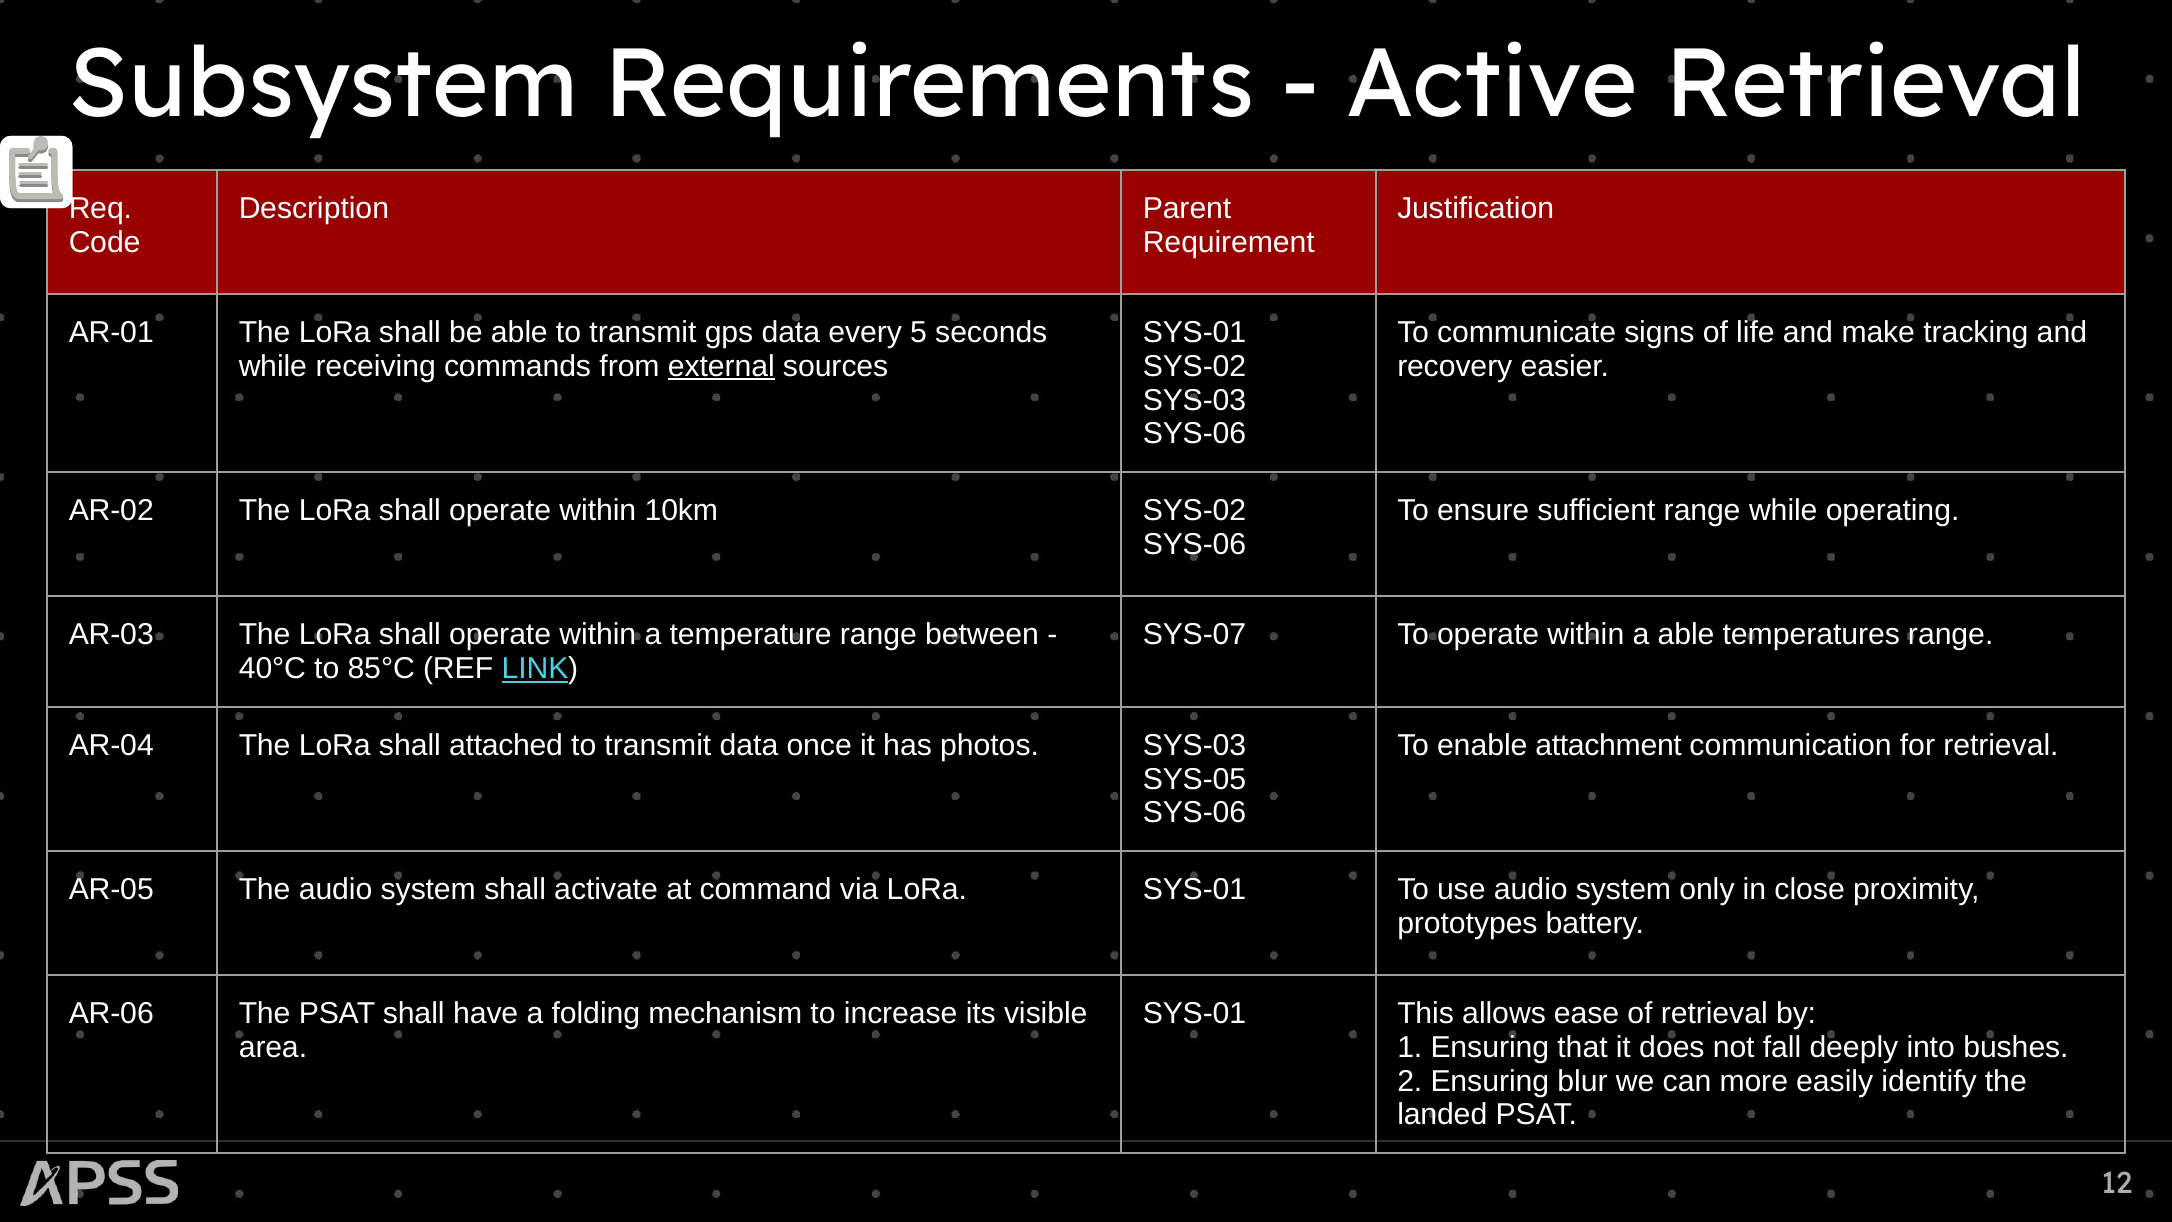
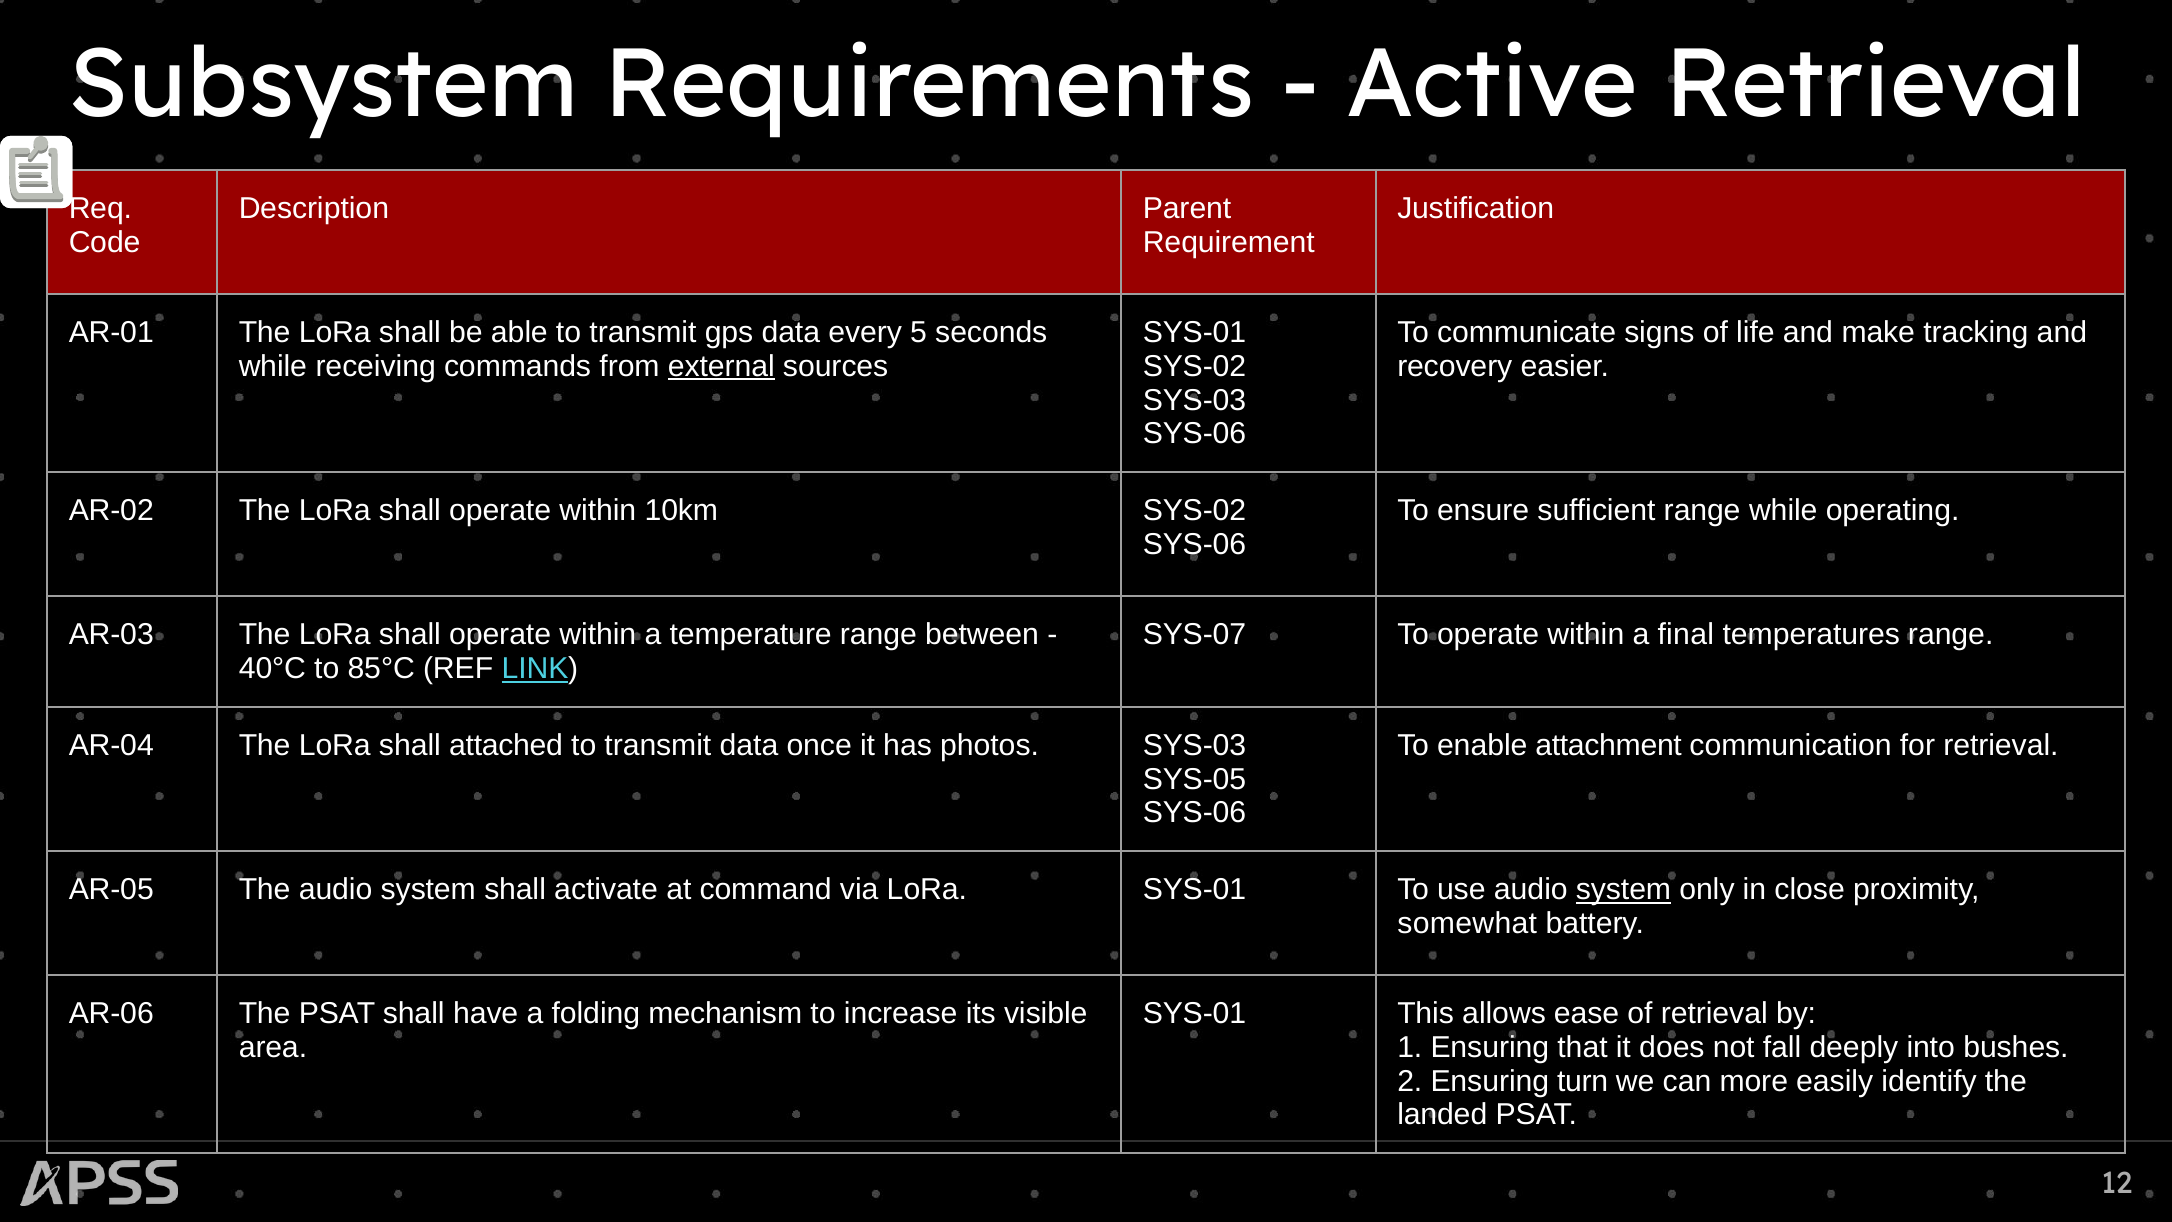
a able: able -> final
system at (1623, 890) underline: none -> present
prototypes: prototypes -> somewhat
blur: blur -> turn
